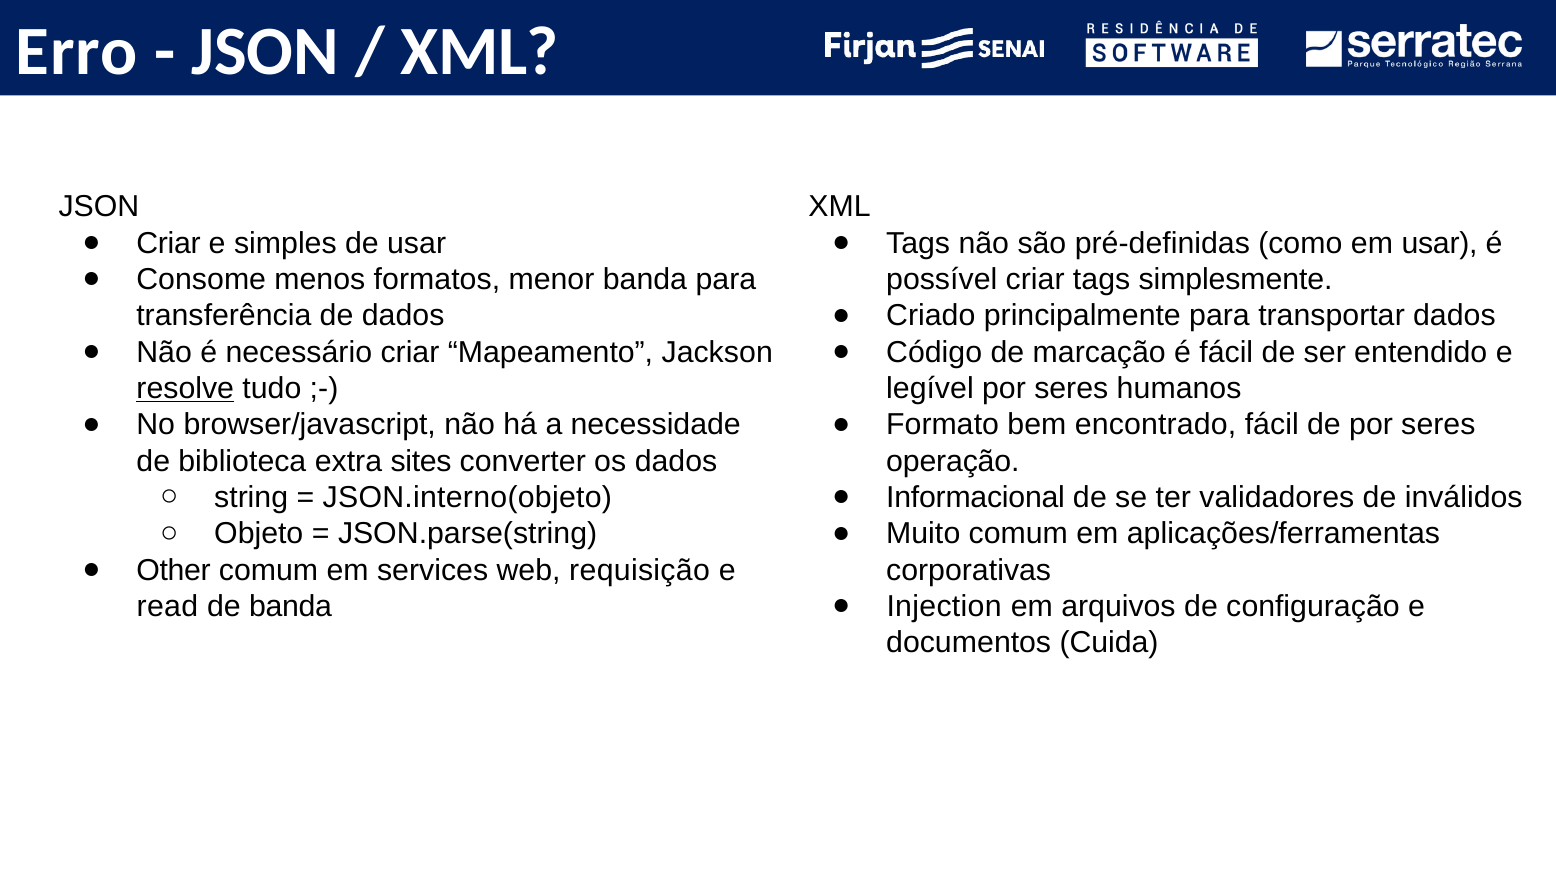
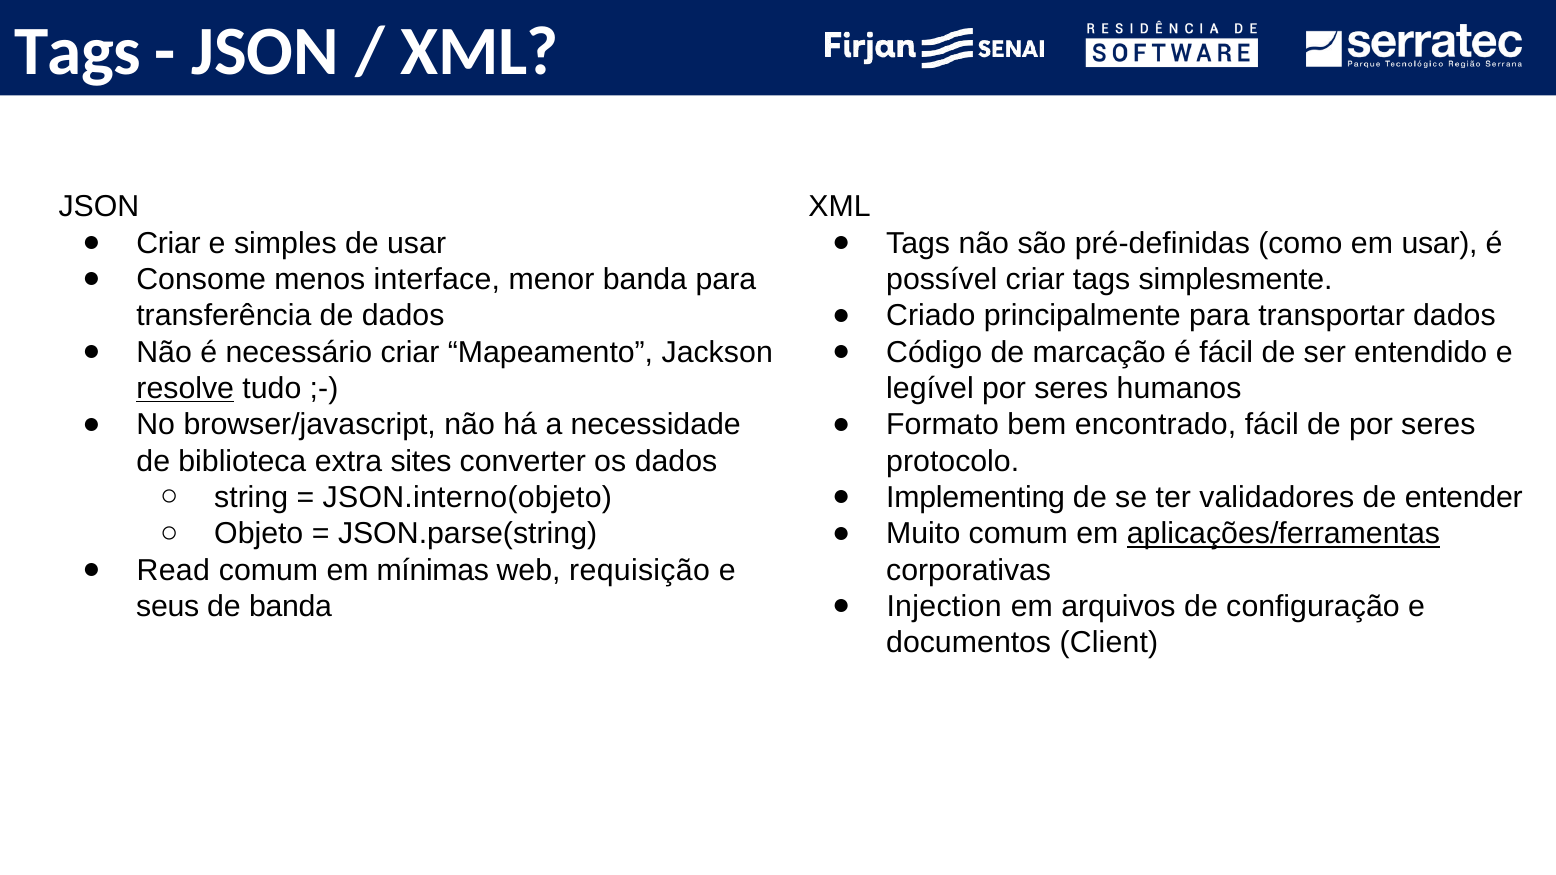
Erro at (77, 52): Erro -> Tags
formatos: formatos -> interface
operação: operação -> protocolo
Informacional: Informacional -> Implementing
inválidos: inválidos -> entender
aplicações/ferramentas underline: none -> present
Other: Other -> Read
services: services -> mínimas
read: read -> seus
Cuida: Cuida -> Client
